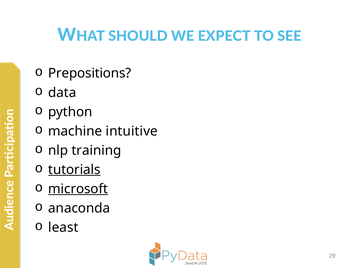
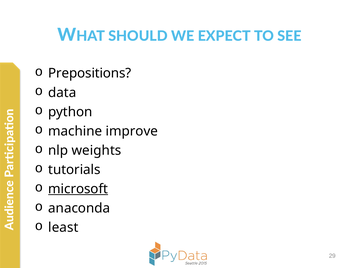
intuitive: intuitive -> improve
training: training -> weights
tutorials underline: present -> none
